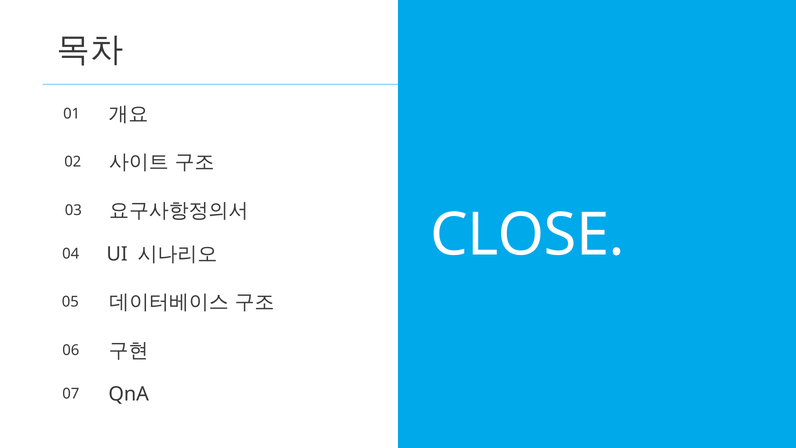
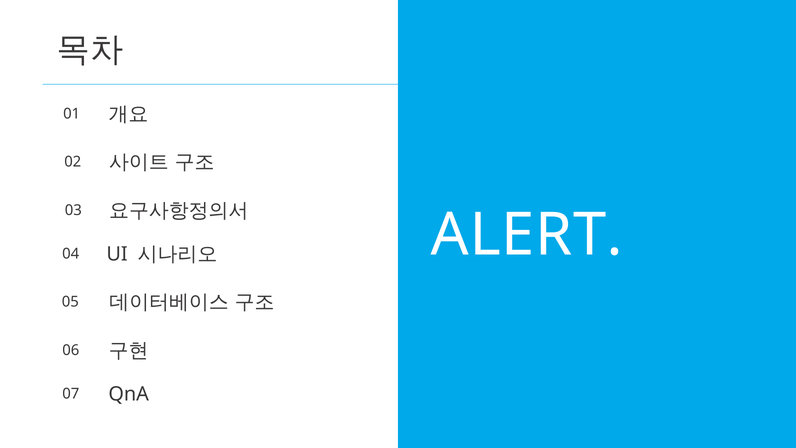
CLOSE: CLOSE -> ALERT
